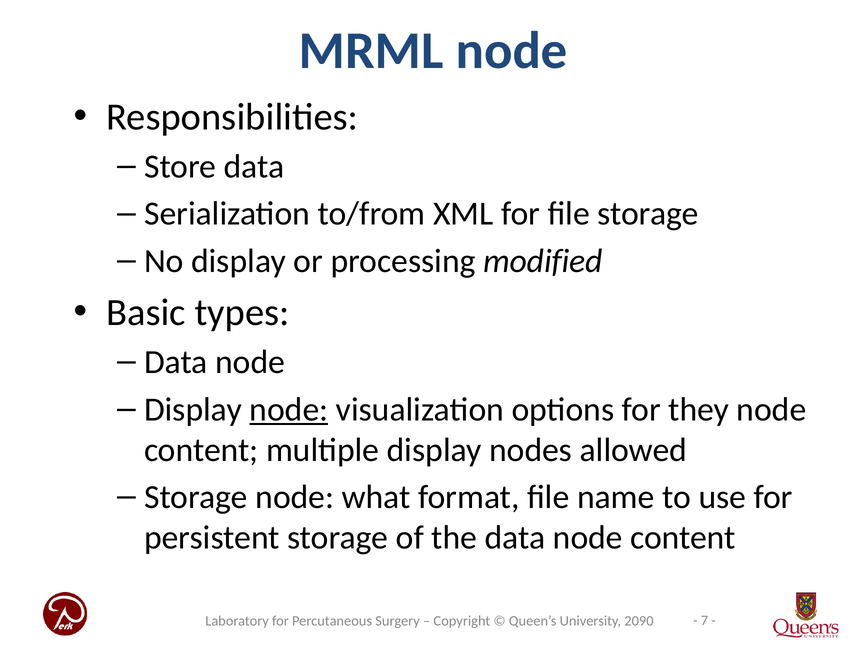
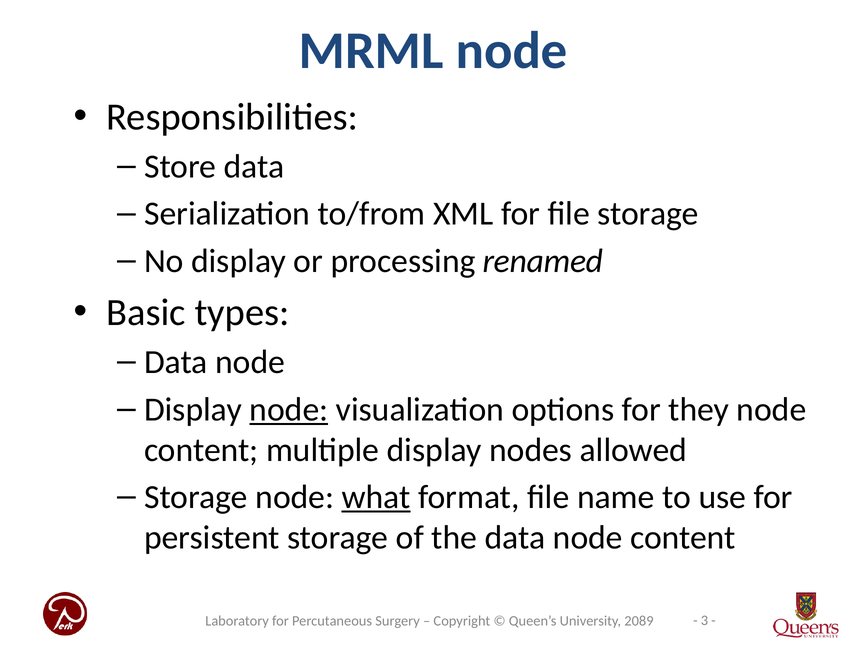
modified: modified -> renamed
what underline: none -> present
7: 7 -> 3
2090: 2090 -> 2089
